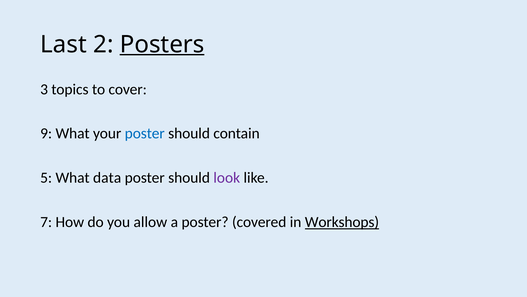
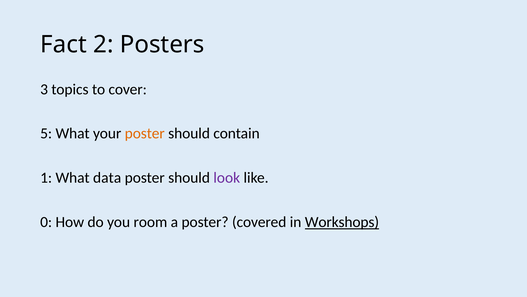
Last: Last -> Fact
Posters underline: present -> none
9: 9 -> 5
poster at (145, 133) colour: blue -> orange
5: 5 -> 1
7: 7 -> 0
allow: allow -> room
